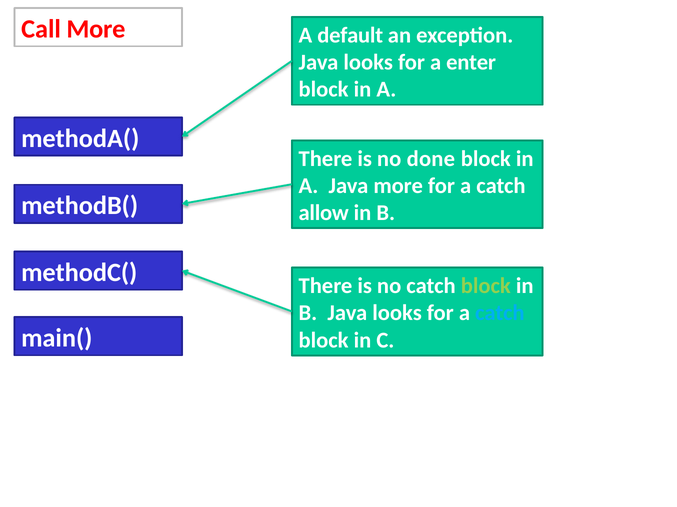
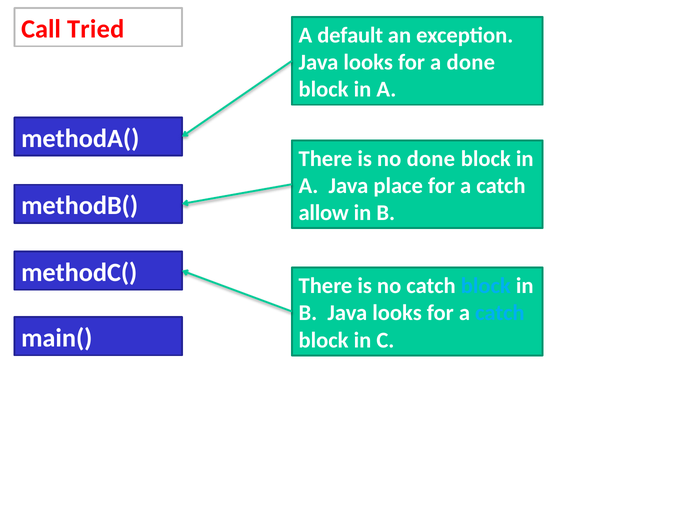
Call More: More -> Tried
a enter: enter -> done
Java more: more -> place
block at (486, 286) colour: light green -> light blue
